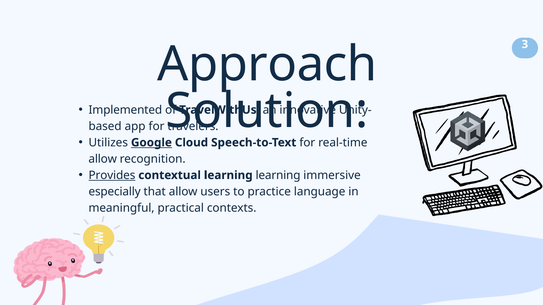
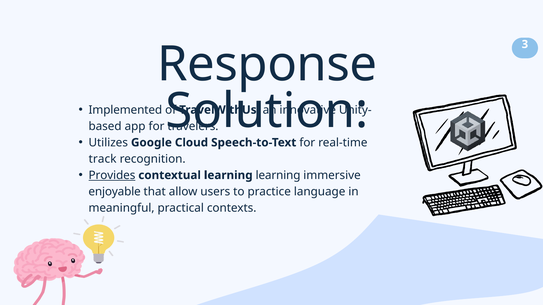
Approach: Approach -> Response
Google underline: present -> none
allow at (103, 159): allow -> track
especially: especially -> enjoyable
